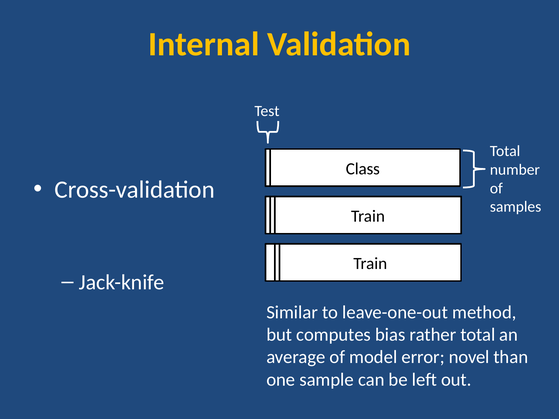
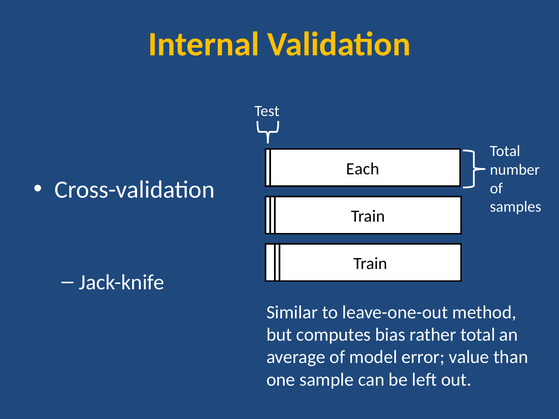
Class: Class -> Each
novel: novel -> value
